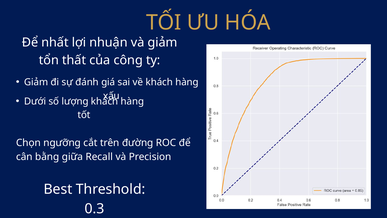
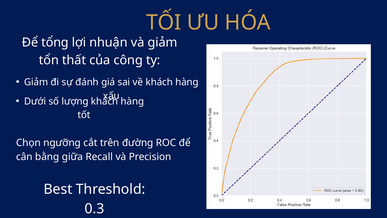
nhất: nhất -> tổng
